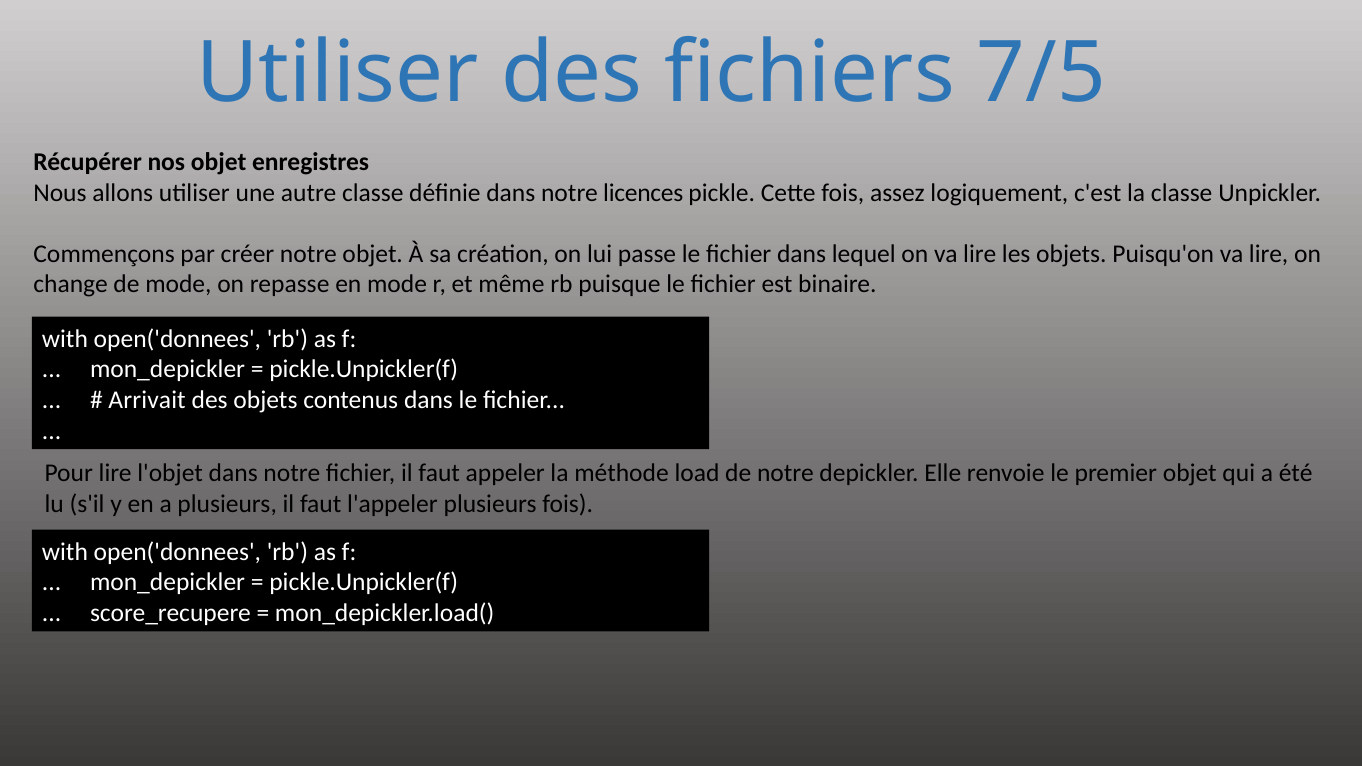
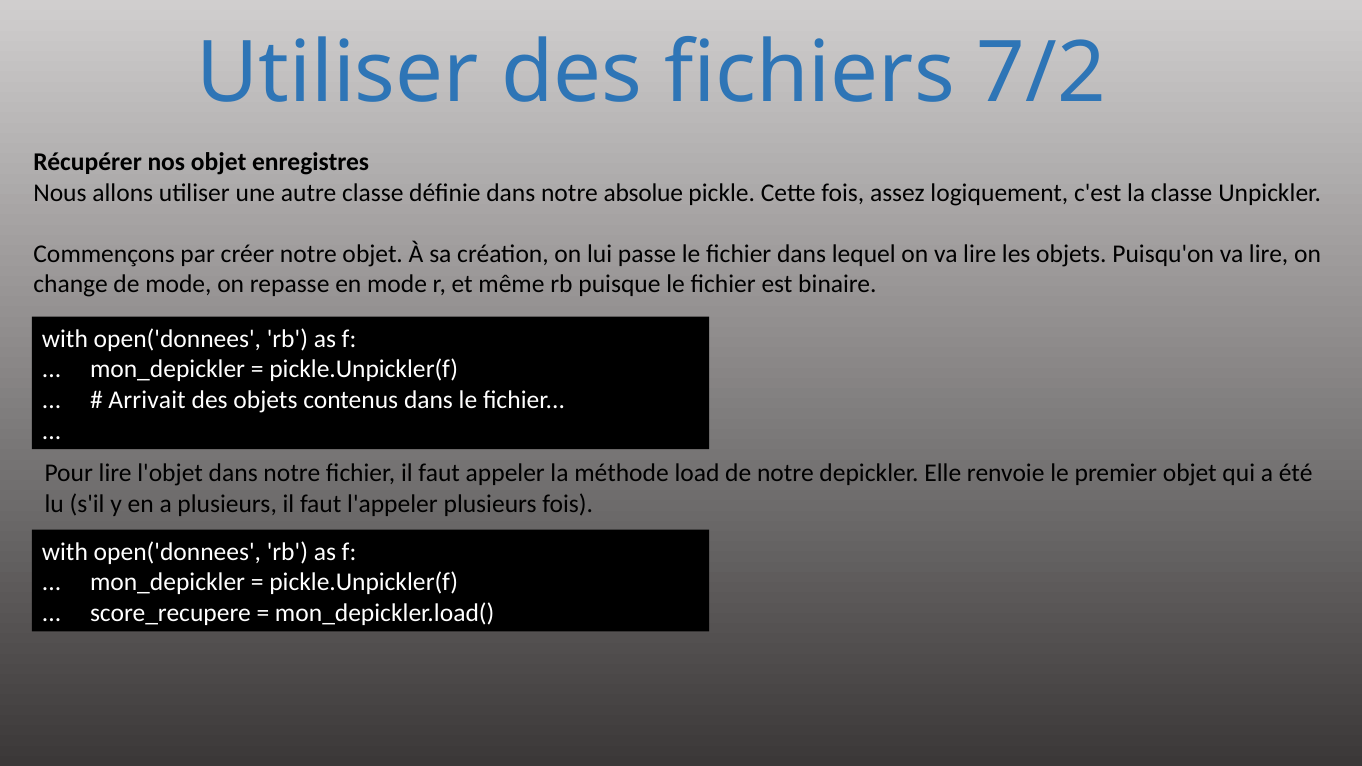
7/5: 7/5 -> 7/2
licences: licences -> absolue
